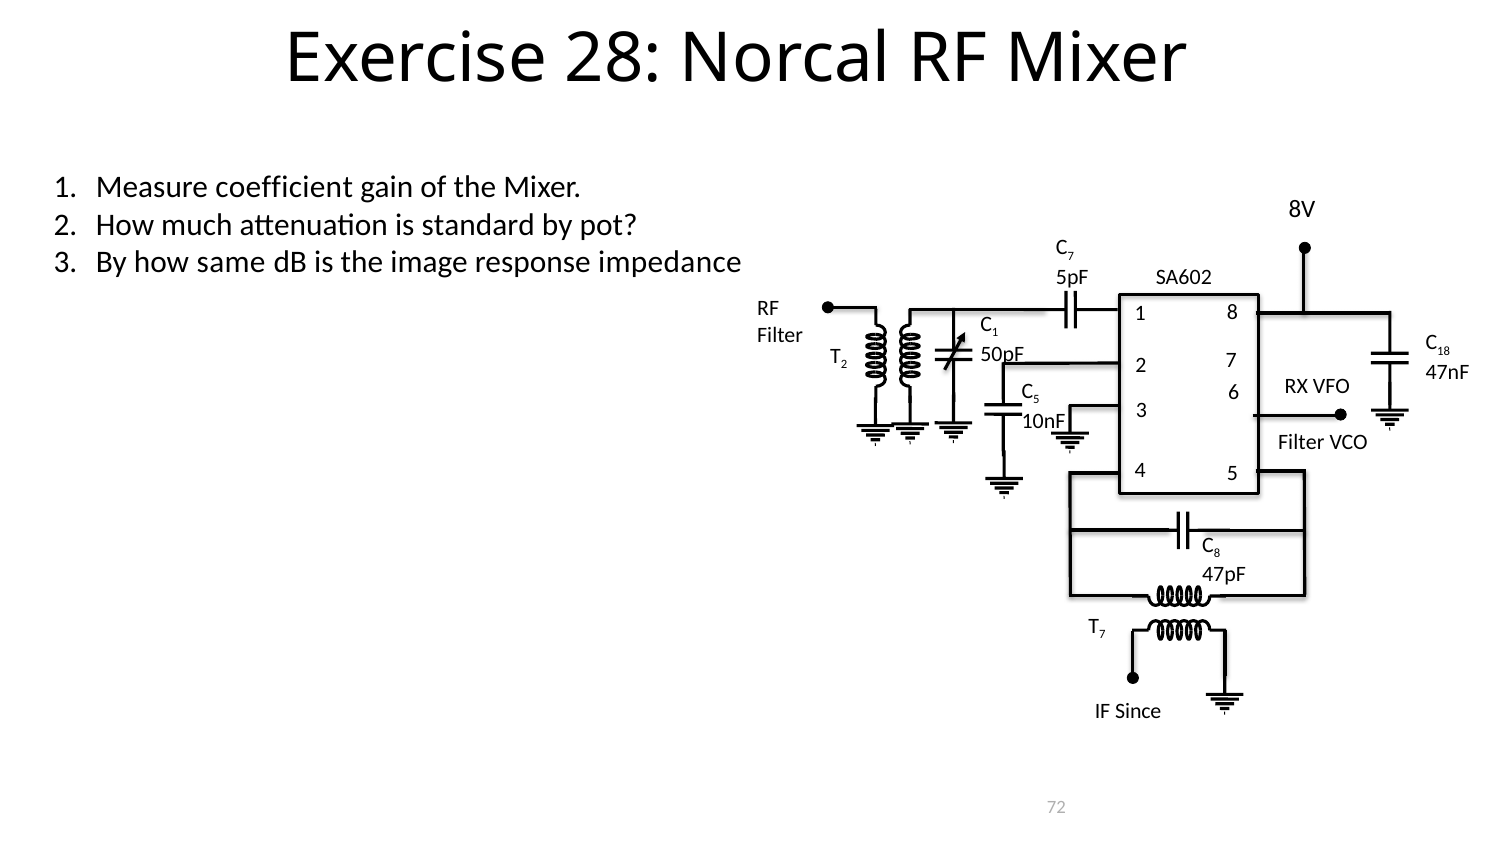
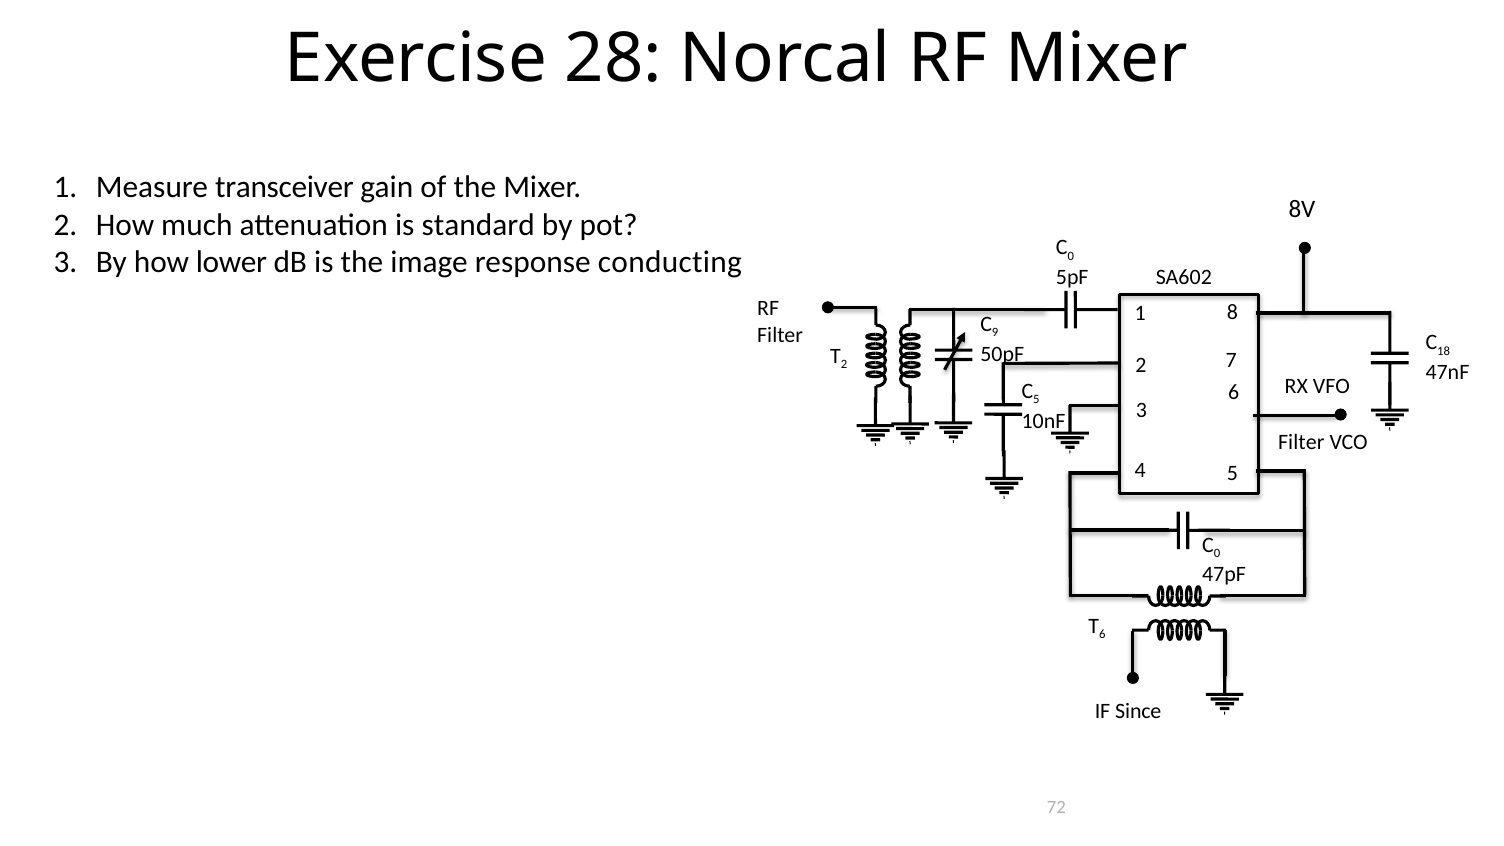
coefficient: coefficient -> transceiver
7 at (1071, 256): 7 -> 0
same: same -> lower
impedance: impedance -> conducting
1 at (995, 333): 1 -> 9
8 at (1217, 553): 8 -> 0
7 at (1102, 634): 7 -> 6
